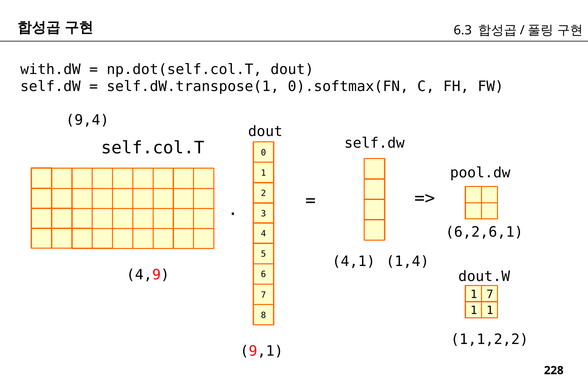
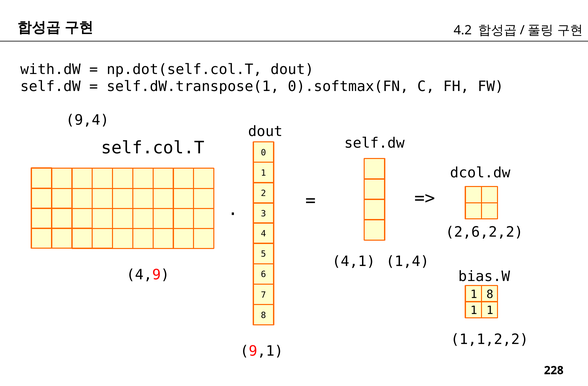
6.3: 6.3 -> 4.2
pool.dw: pool.dw -> dcol.dw
6,2,6,1: 6,2,6,1 -> 2,6,2,2
dout.W: dout.W -> bias.W
1 7: 7 -> 8
